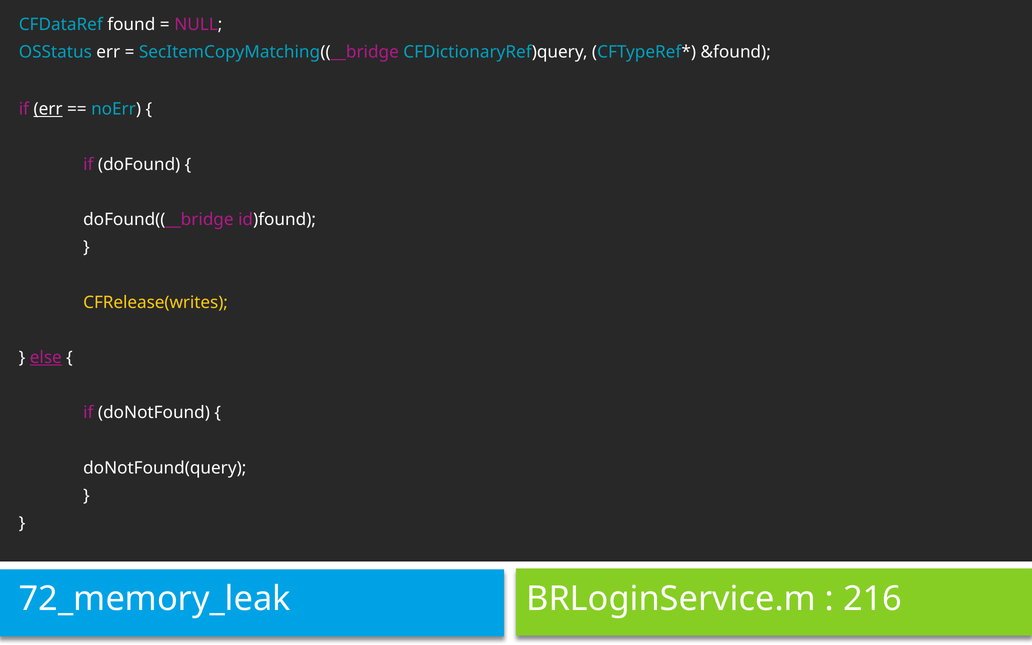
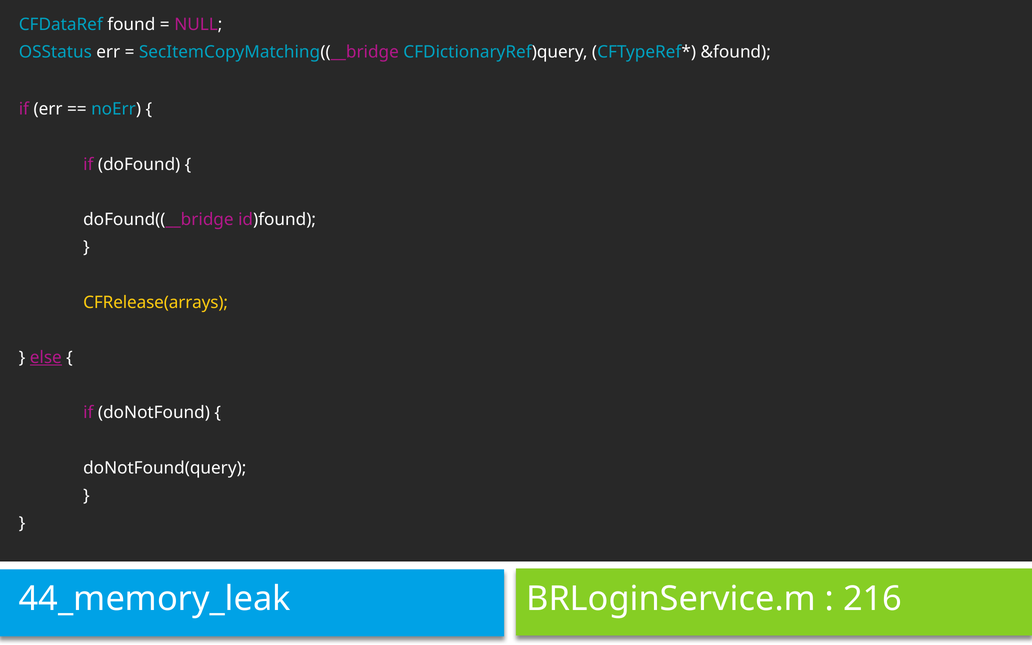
err at (48, 109) underline: present -> none
CFRelease(writes: CFRelease(writes -> CFRelease(arrays
72_memory_leak: 72_memory_leak -> 44_memory_leak
